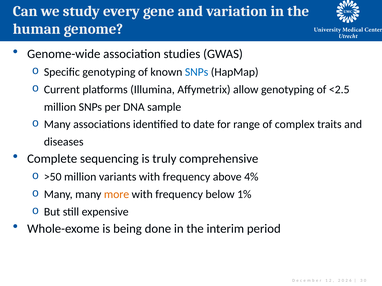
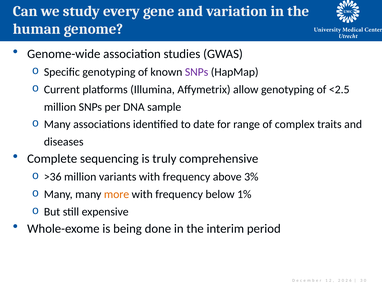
SNPs at (197, 72) colour: blue -> purple
>50: >50 -> >36
4%: 4% -> 3%
